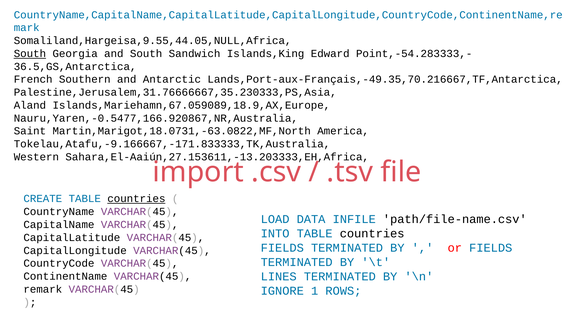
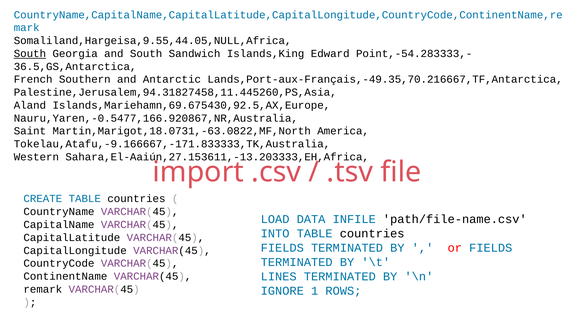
Palestine,Jerusalem,31.76666667,35.230333,PS,Asia: Palestine,Jerusalem,31.76666667,35.230333,PS,Asia -> Palestine,Jerusalem,94.31827458,11.445260,PS,Asia
Islands,Mariehamn,67.059089,18.9,AX,Europe: Islands,Mariehamn,67.059089,18.9,AX,Europe -> Islands,Mariehamn,69.675430,92.5,AX,Europe
countries at (136, 199) underline: present -> none
